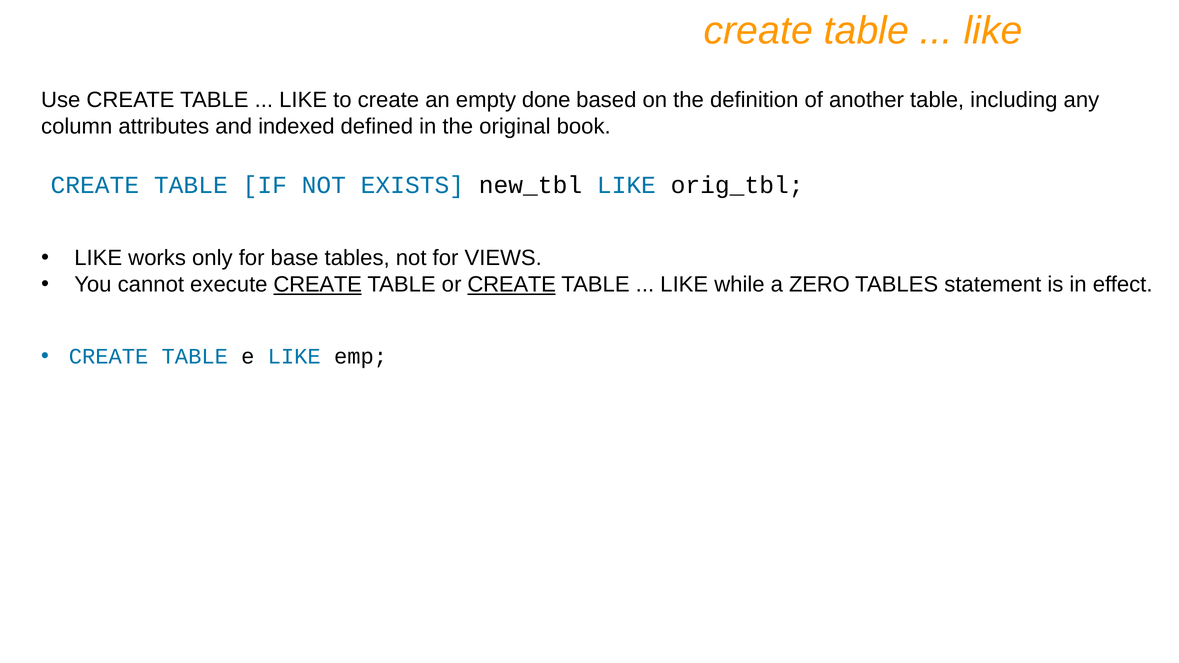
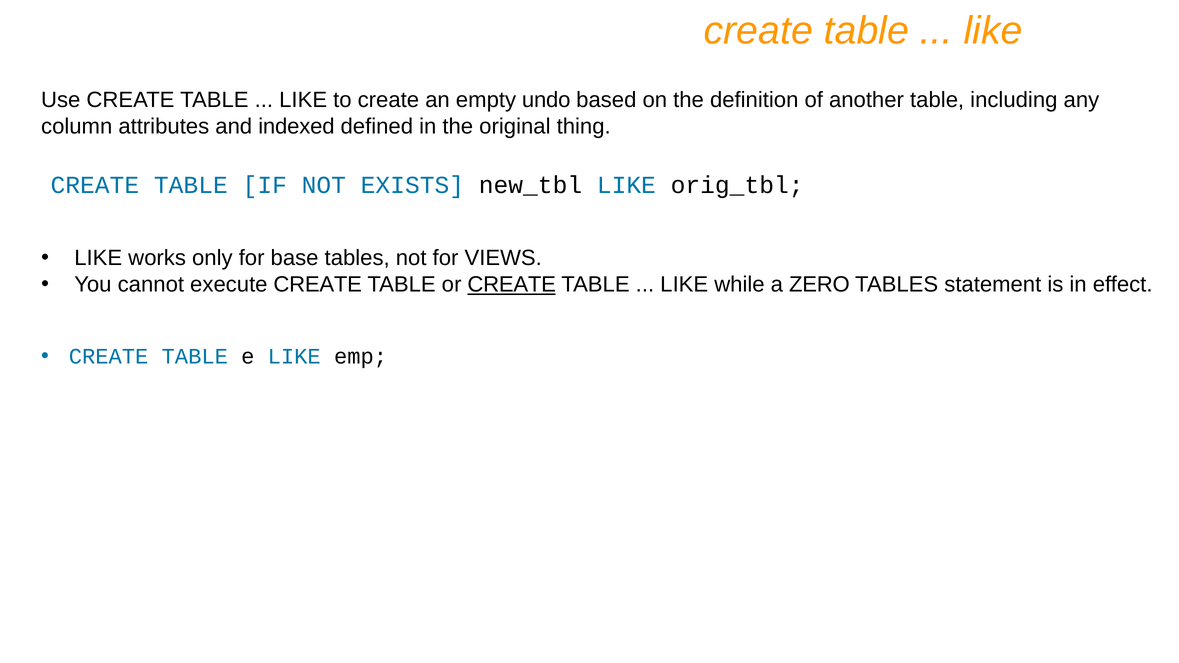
done: done -> undo
book: book -> thing
CREATE at (318, 285) underline: present -> none
